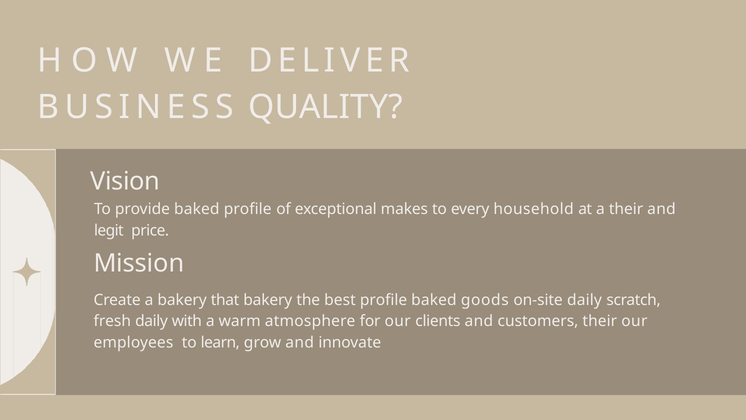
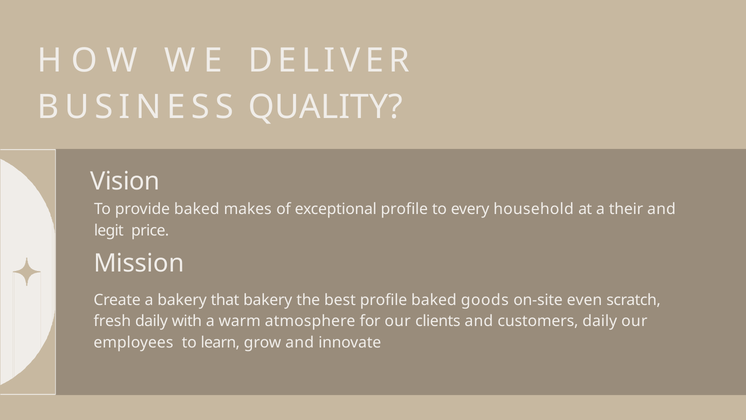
baked profile: profile -> makes
exceptional makes: makes -> profile
on-site daily: daily -> even
customers their: their -> daily
